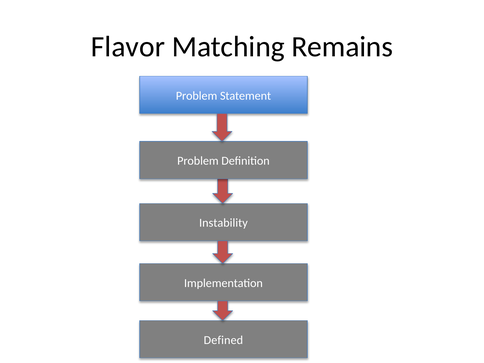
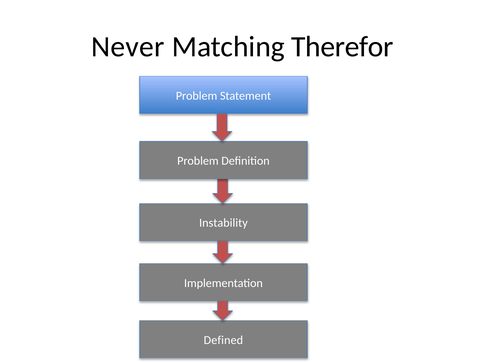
Flavor: Flavor -> Never
Remains: Remains -> Therefor
